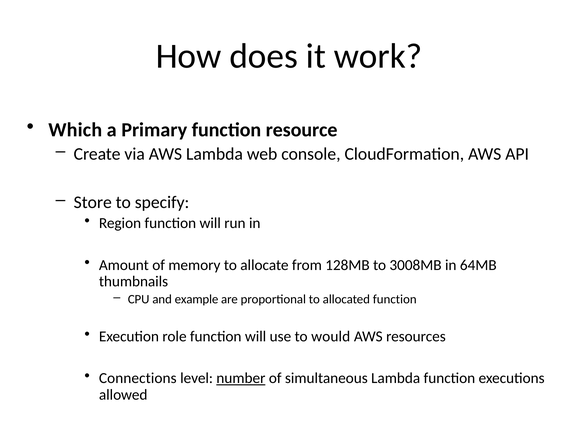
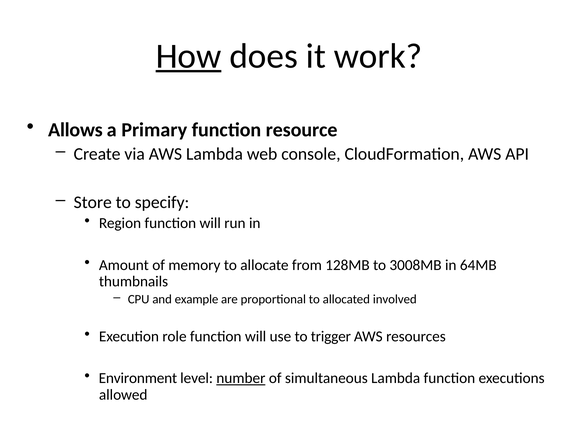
How underline: none -> present
Which: Which -> Allows
allocated function: function -> involved
would: would -> trigger
Connections: Connections -> Environment
